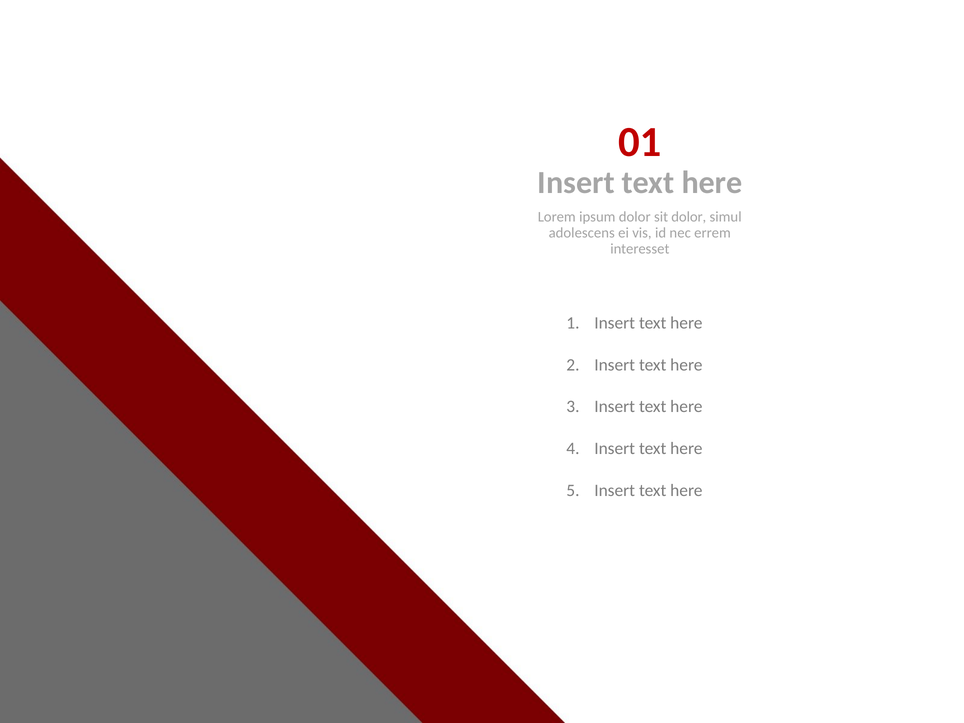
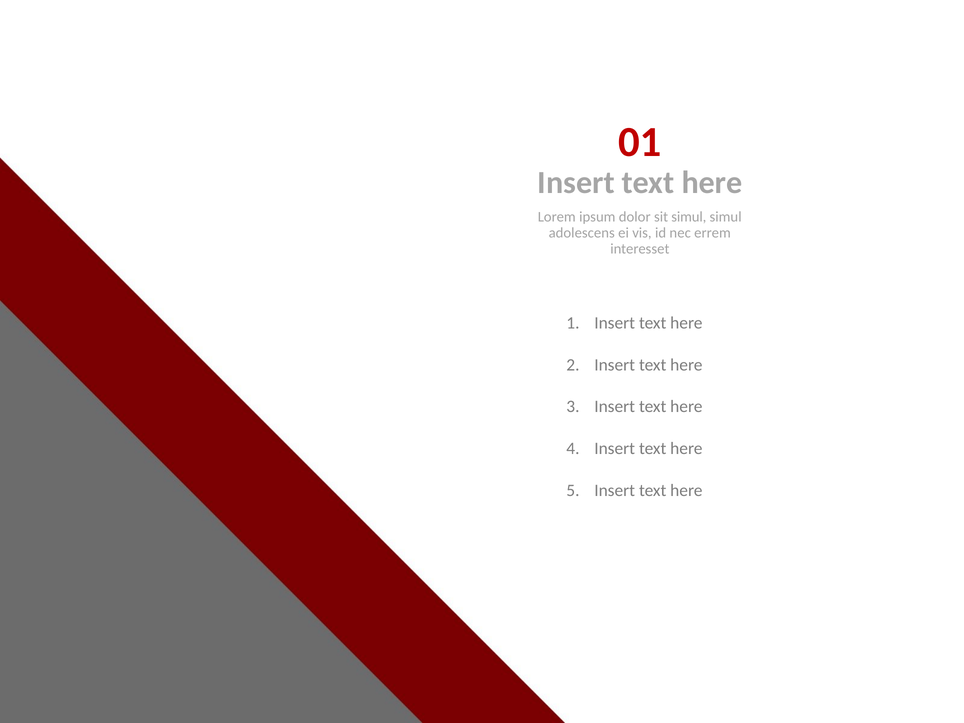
sit dolor: dolor -> simul
